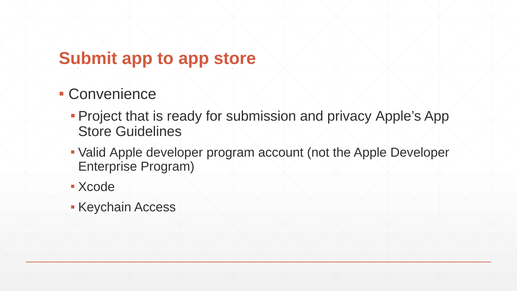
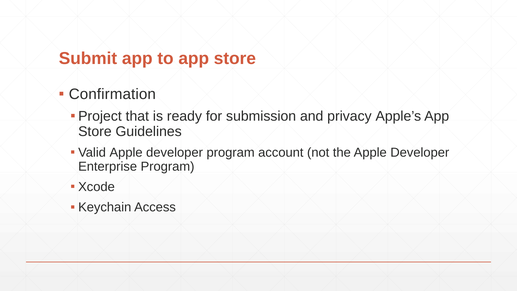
Convenience: Convenience -> Confirmation
